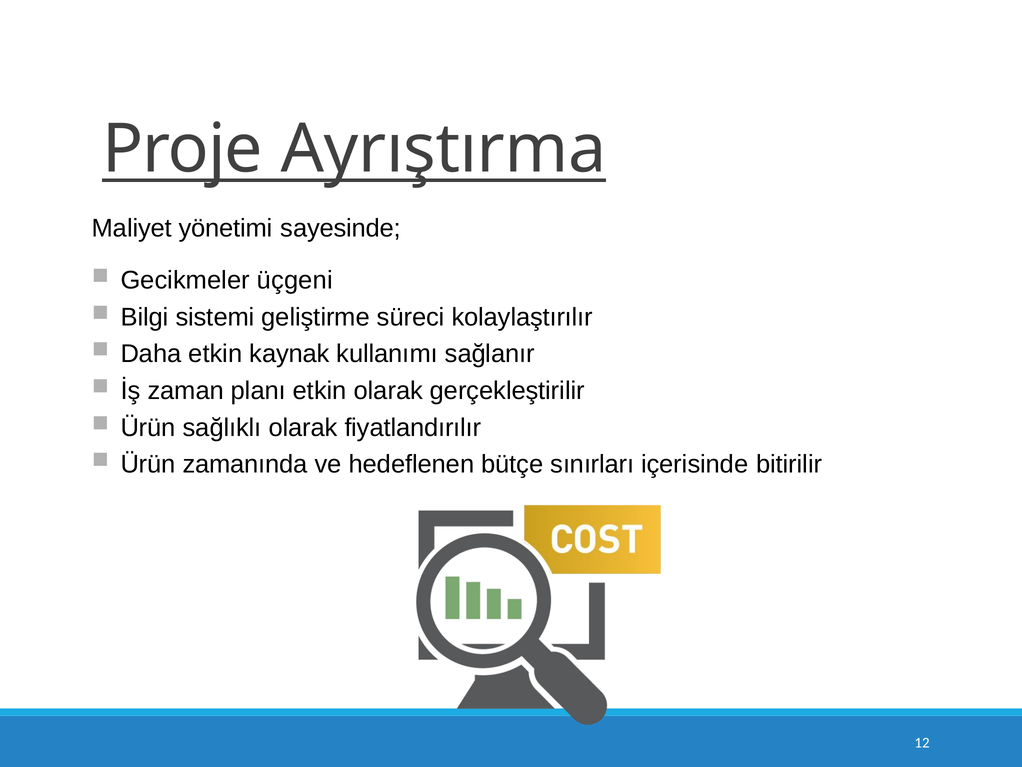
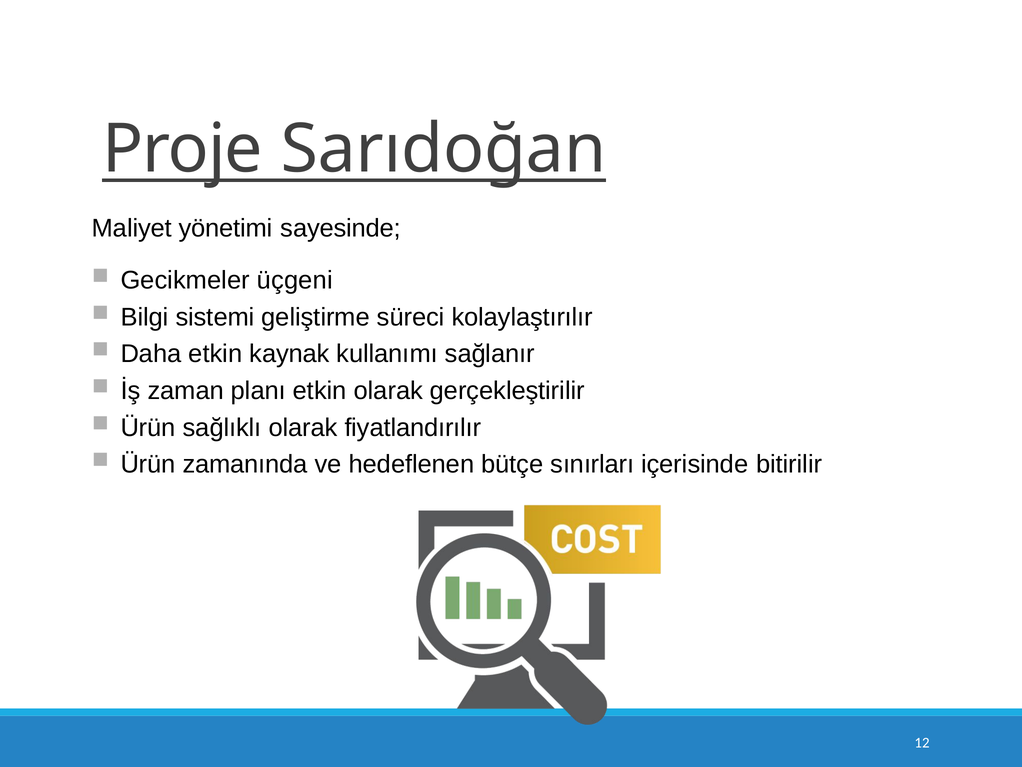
Ayrıştırma: Ayrıştırma -> Sarıdoğan
